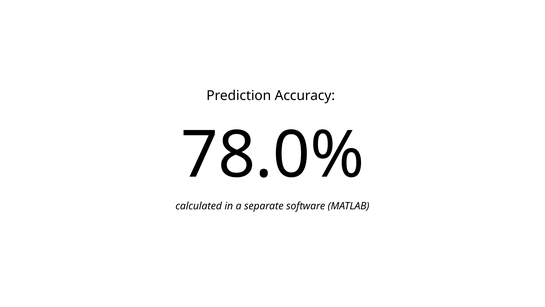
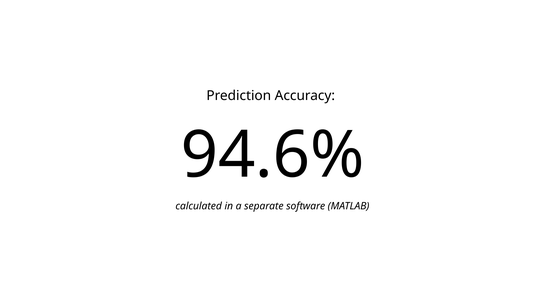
78.0%: 78.0% -> 94.6%
